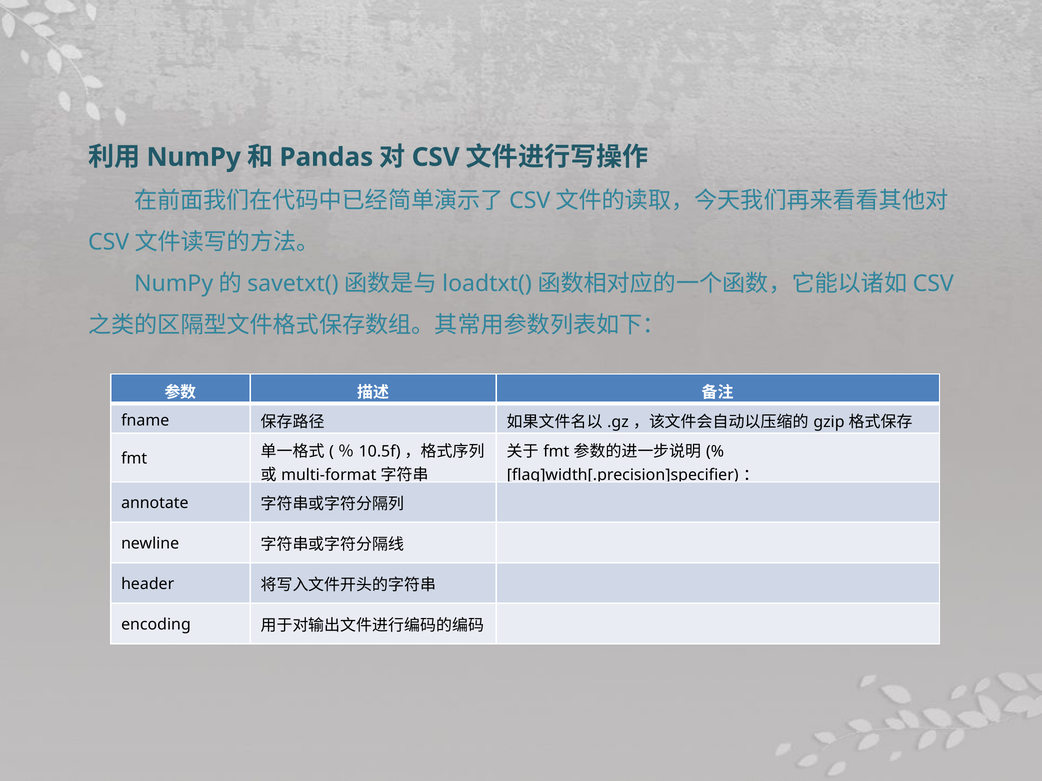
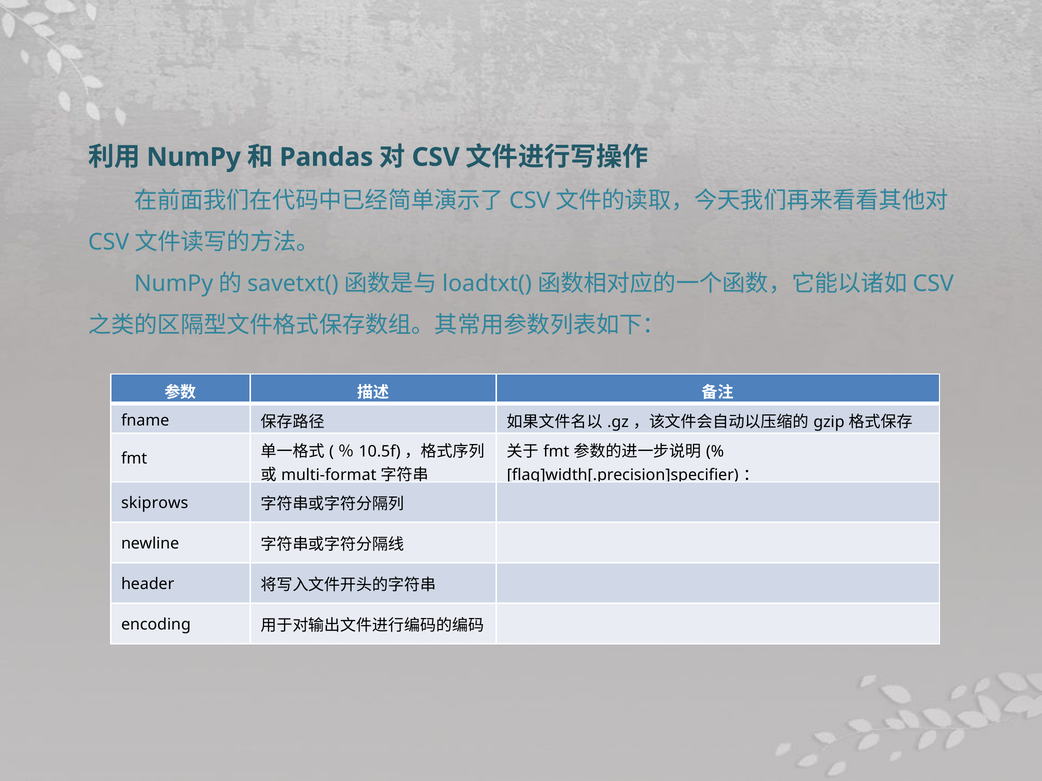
annotate: annotate -> skiprows
